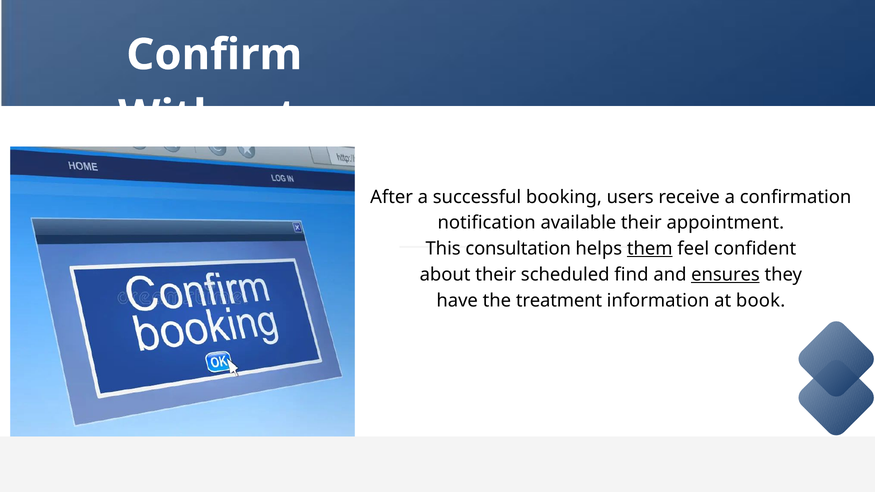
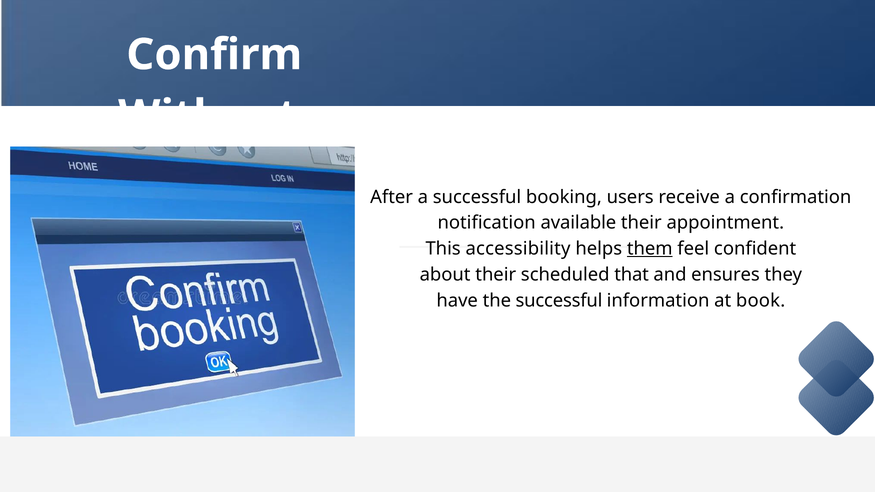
consultation: consultation -> accessibility
find: find -> that
ensures underline: present -> none
the treatment: treatment -> successful
